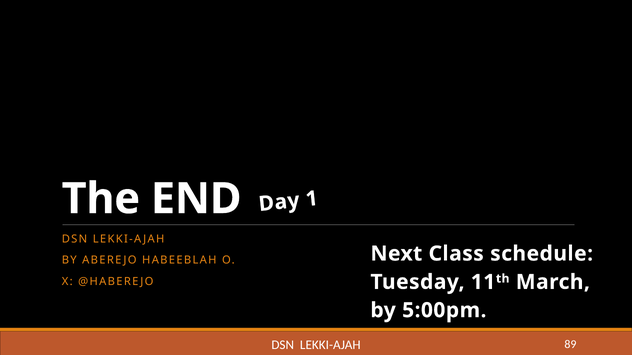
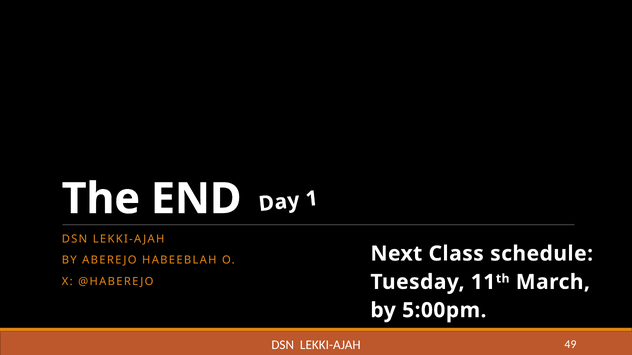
89: 89 -> 49
